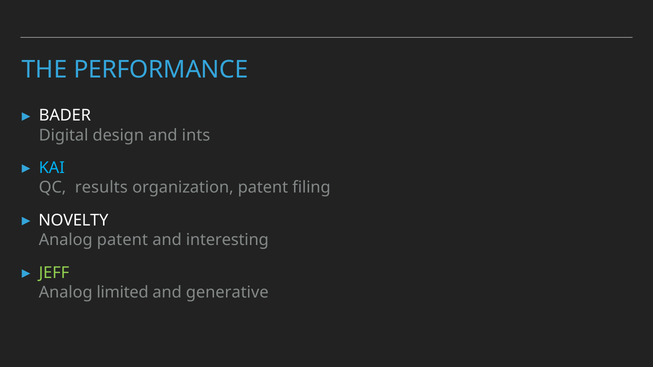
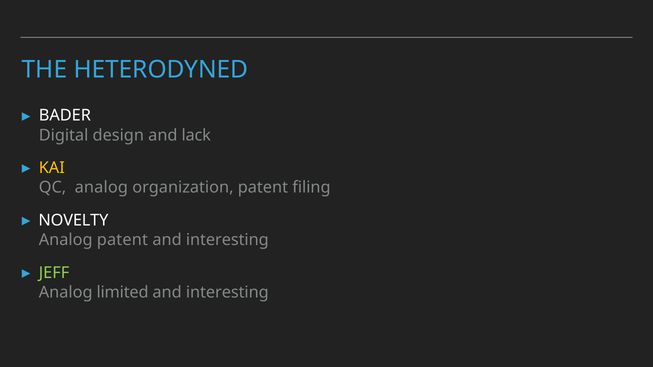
PERFORMANCE: PERFORMANCE -> HETERODYNED
ints: ints -> lack
KAI colour: light blue -> yellow
QC results: results -> analog
generative at (227, 293): generative -> interesting
